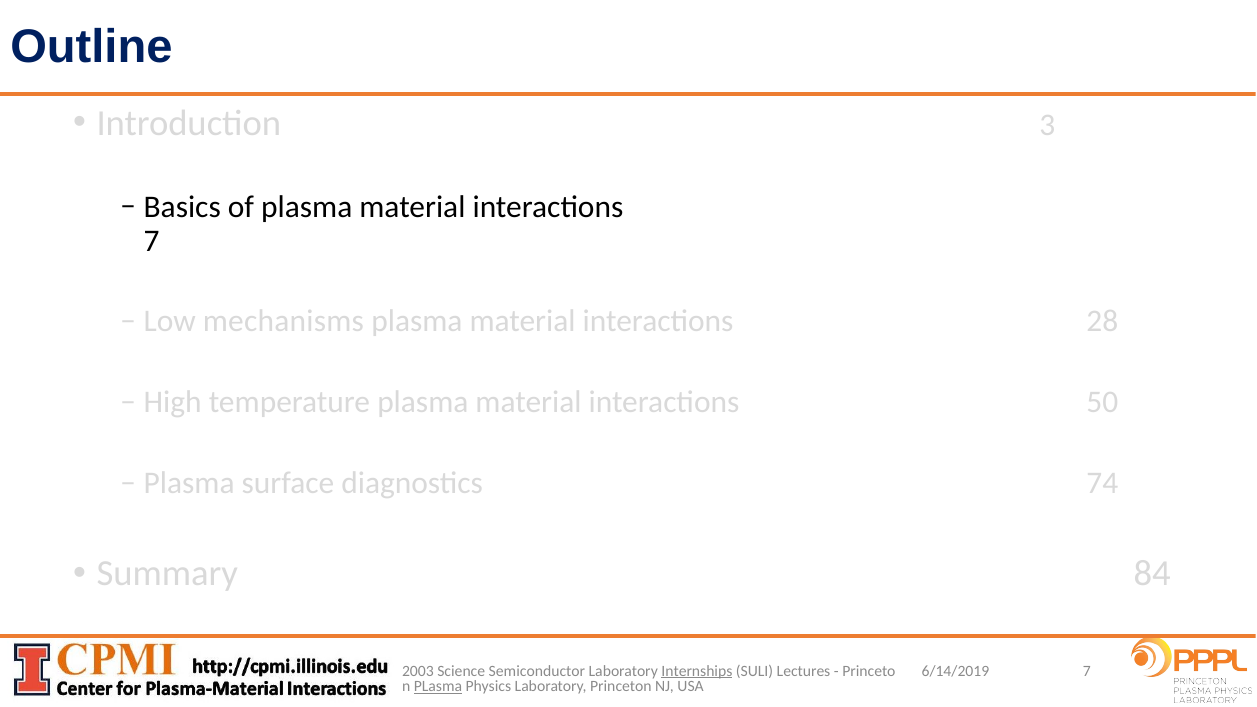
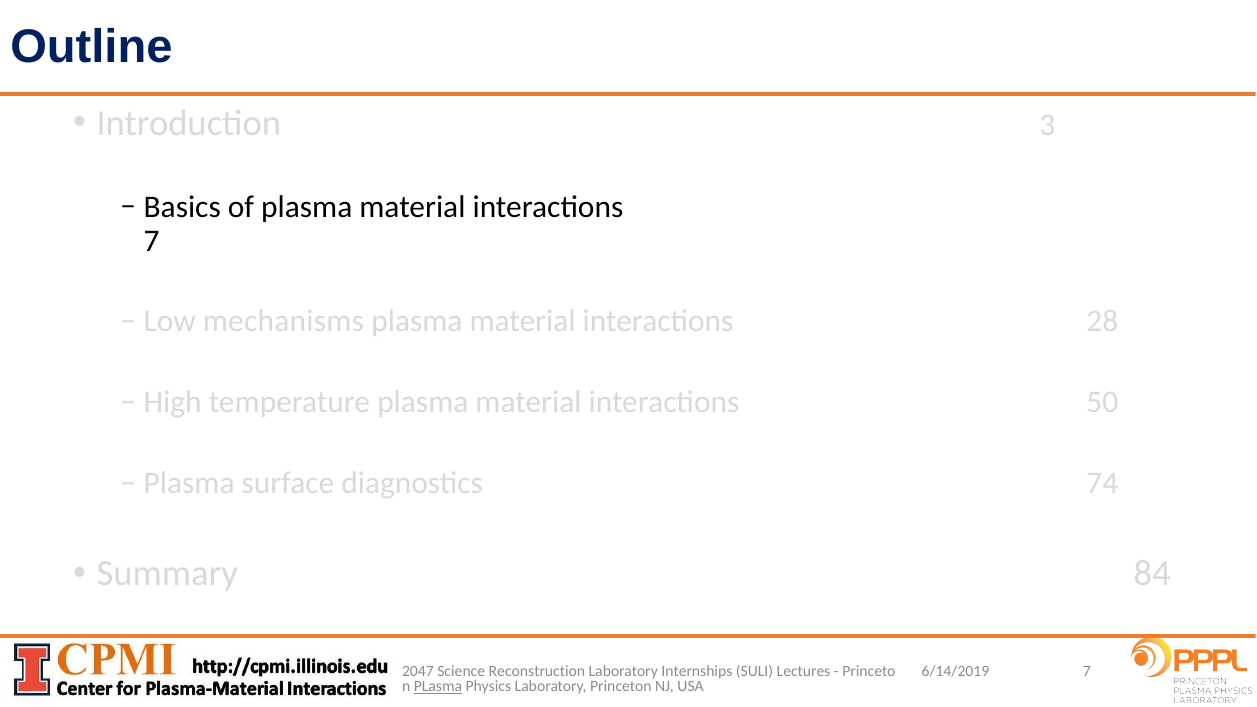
2003: 2003 -> 2047
Semiconductor: Semiconductor -> Reconstruction
Internships underline: present -> none
